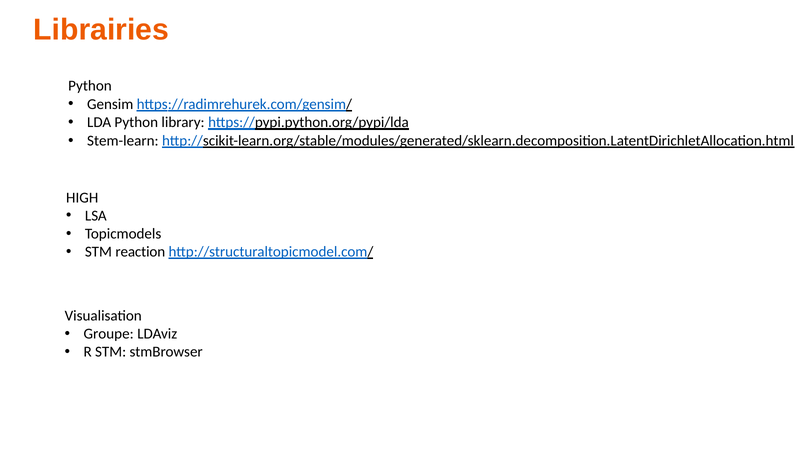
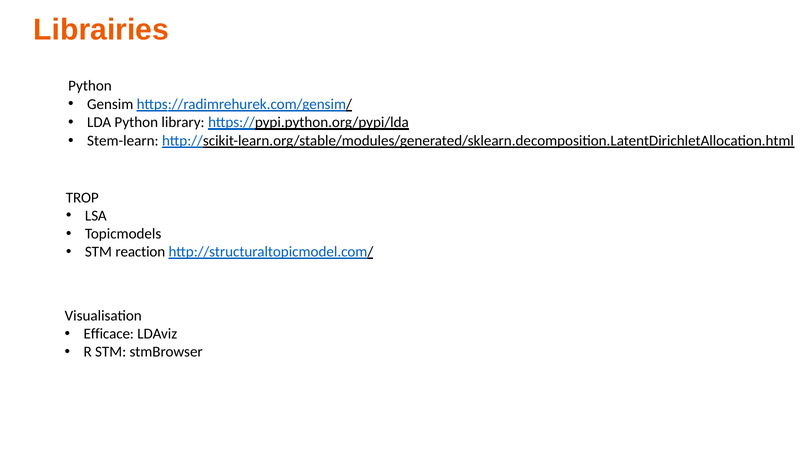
HIGH: HIGH -> TROP
Groupe: Groupe -> Efficace
